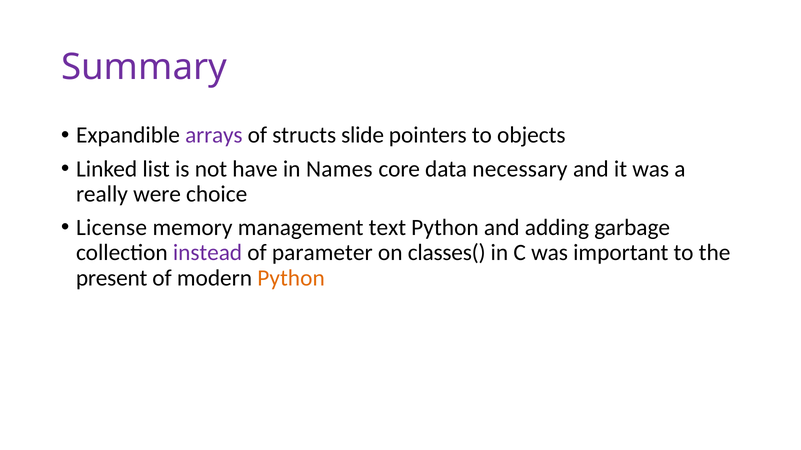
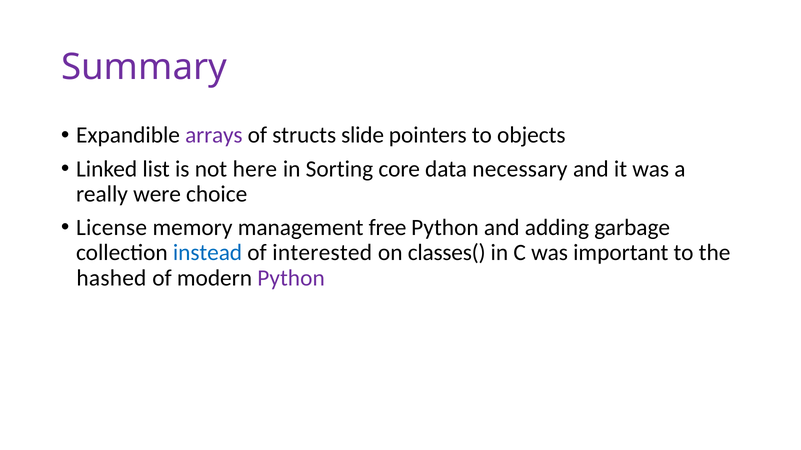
have: have -> here
Names: Names -> Sorting
text: text -> free
instead colour: purple -> blue
parameter: parameter -> interested
present: present -> hashed
Python at (291, 278) colour: orange -> purple
